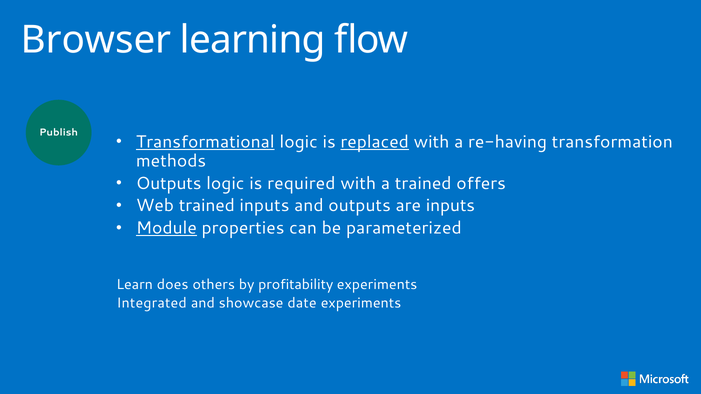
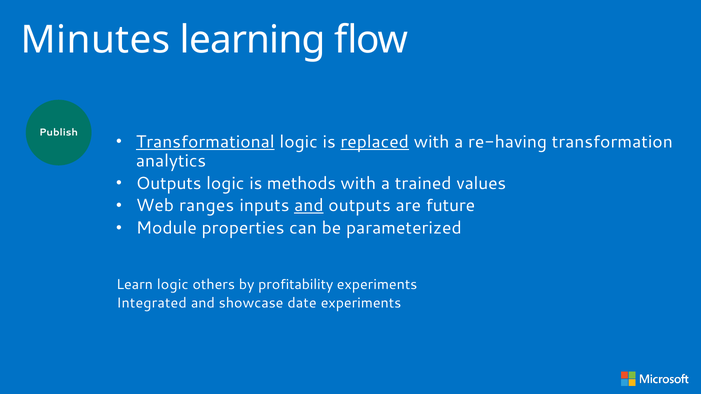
Browser: Browser -> Minutes
methods: methods -> analytics
required: required -> methods
offers: offers -> values
Web trained: trained -> ranges
and at (309, 206) underline: none -> present
are inputs: inputs -> future
Module underline: present -> none
Learn does: does -> logic
